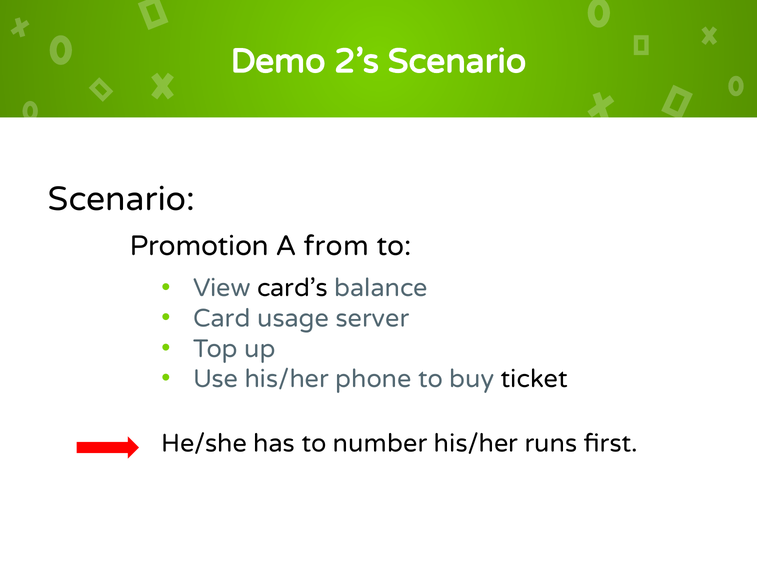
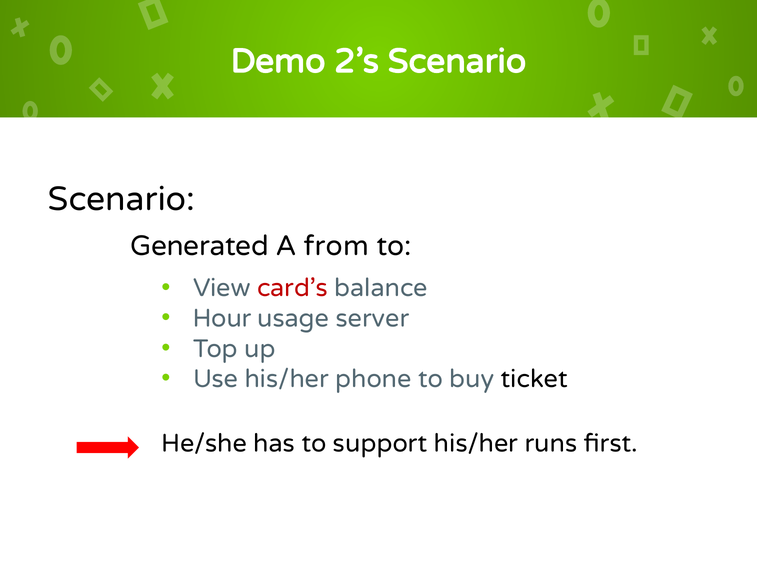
Promotion: Promotion -> Generated
card’s colour: black -> red
Card: Card -> Hour
number: number -> support
